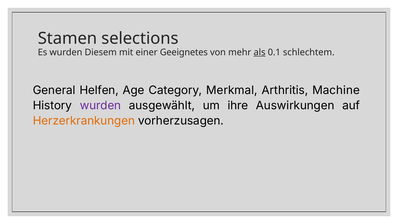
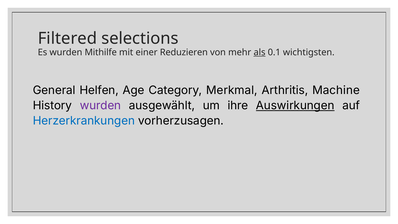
Stamen: Stamen -> Filtered
Diesem: Diesem -> Mithilfe
Geeignetes: Geeignetes -> Reduzieren
schlechtem: schlechtem -> wichtigsten
Auswirkungen underline: none -> present
Herzerkrankungen colour: orange -> blue
